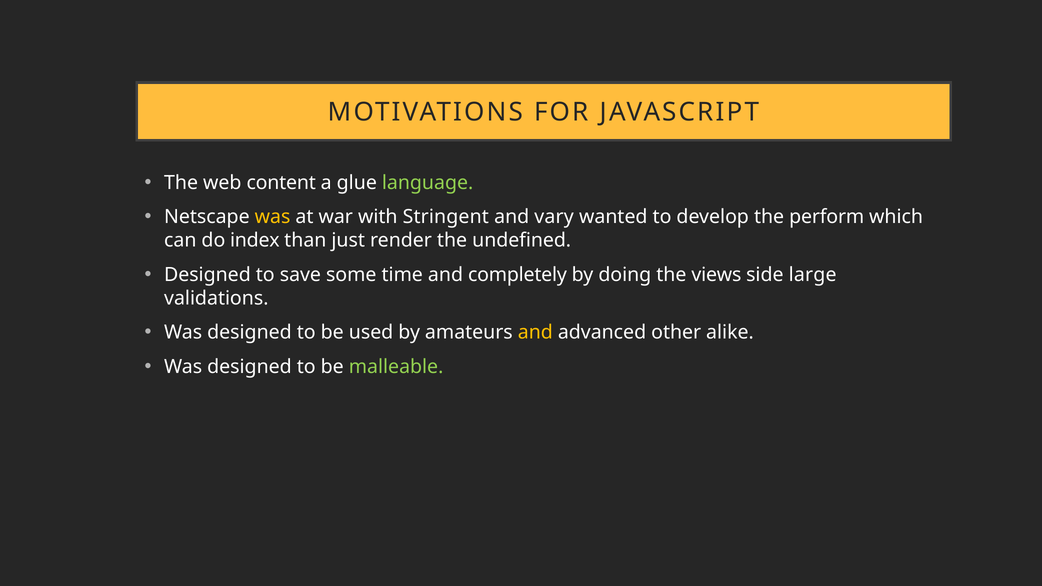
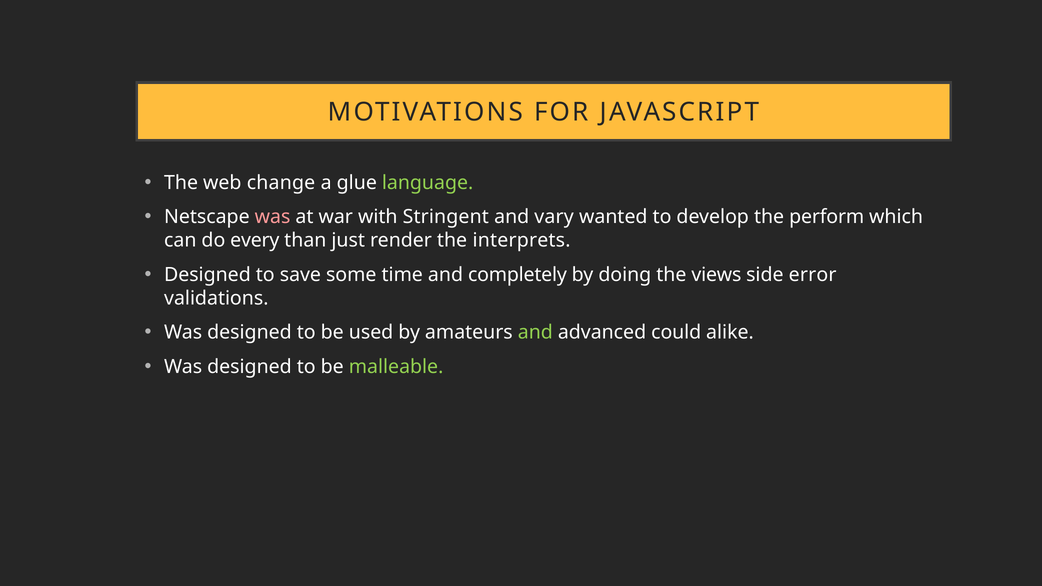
content: content -> change
was at (273, 217) colour: yellow -> pink
index: index -> every
undefined: undefined -> interprets
large: large -> error
and at (535, 333) colour: yellow -> light green
other: other -> could
